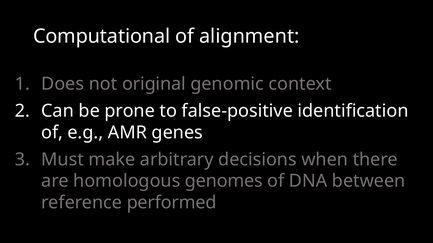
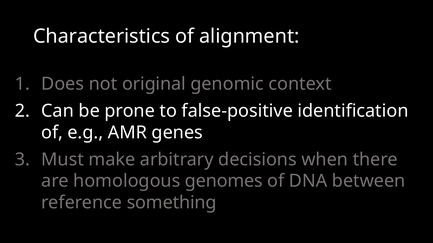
Computational: Computational -> Characteristics
performed: performed -> something
